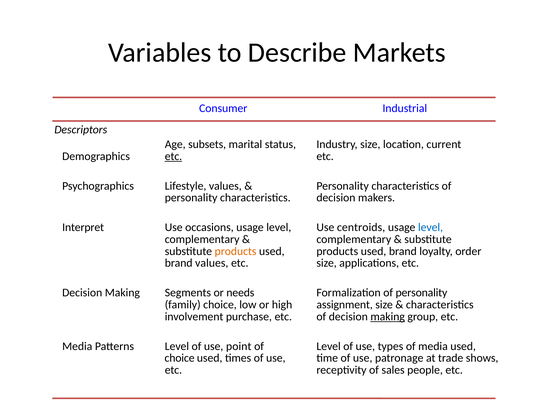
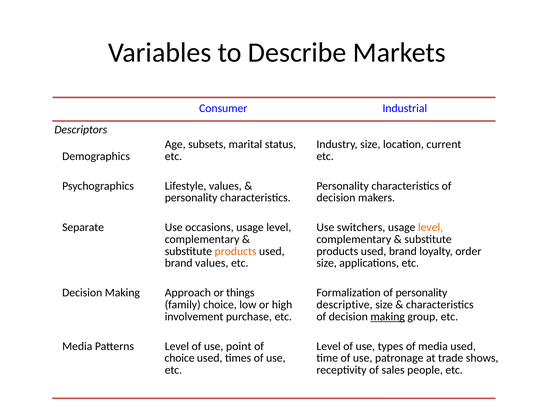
etc at (173, 156) underline: present -> none
Interpret: Interpret -> Separate
centroids: centroids -> switchers
level at (431, 227) colour: blue -> orange
Segments: Segments -> Approach
needs: needs -> things
assignment: assignment -> descriptive
